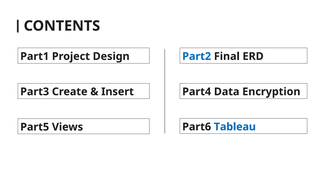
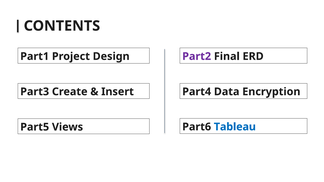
Part2 colour: blue -> purple
